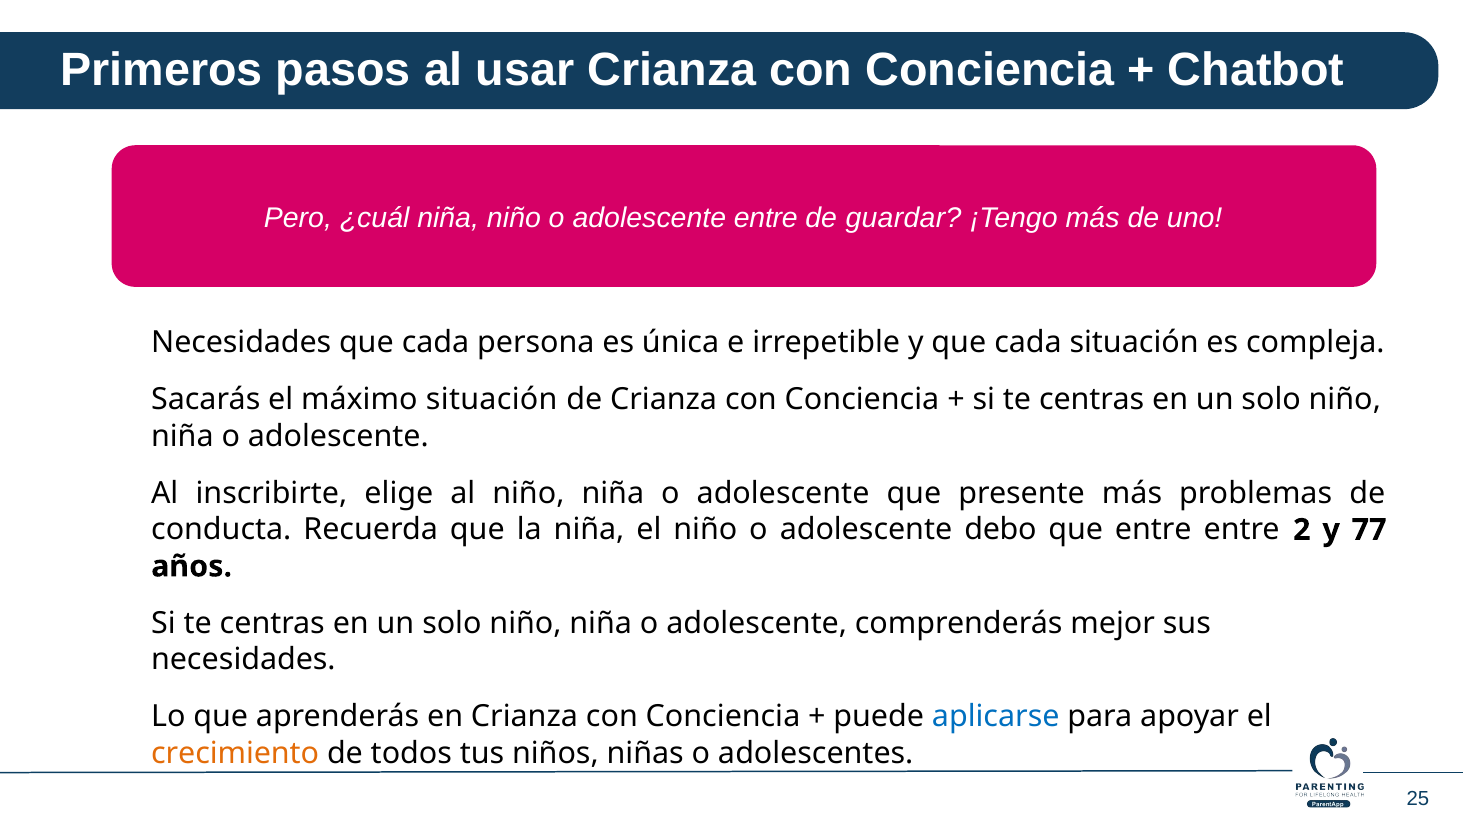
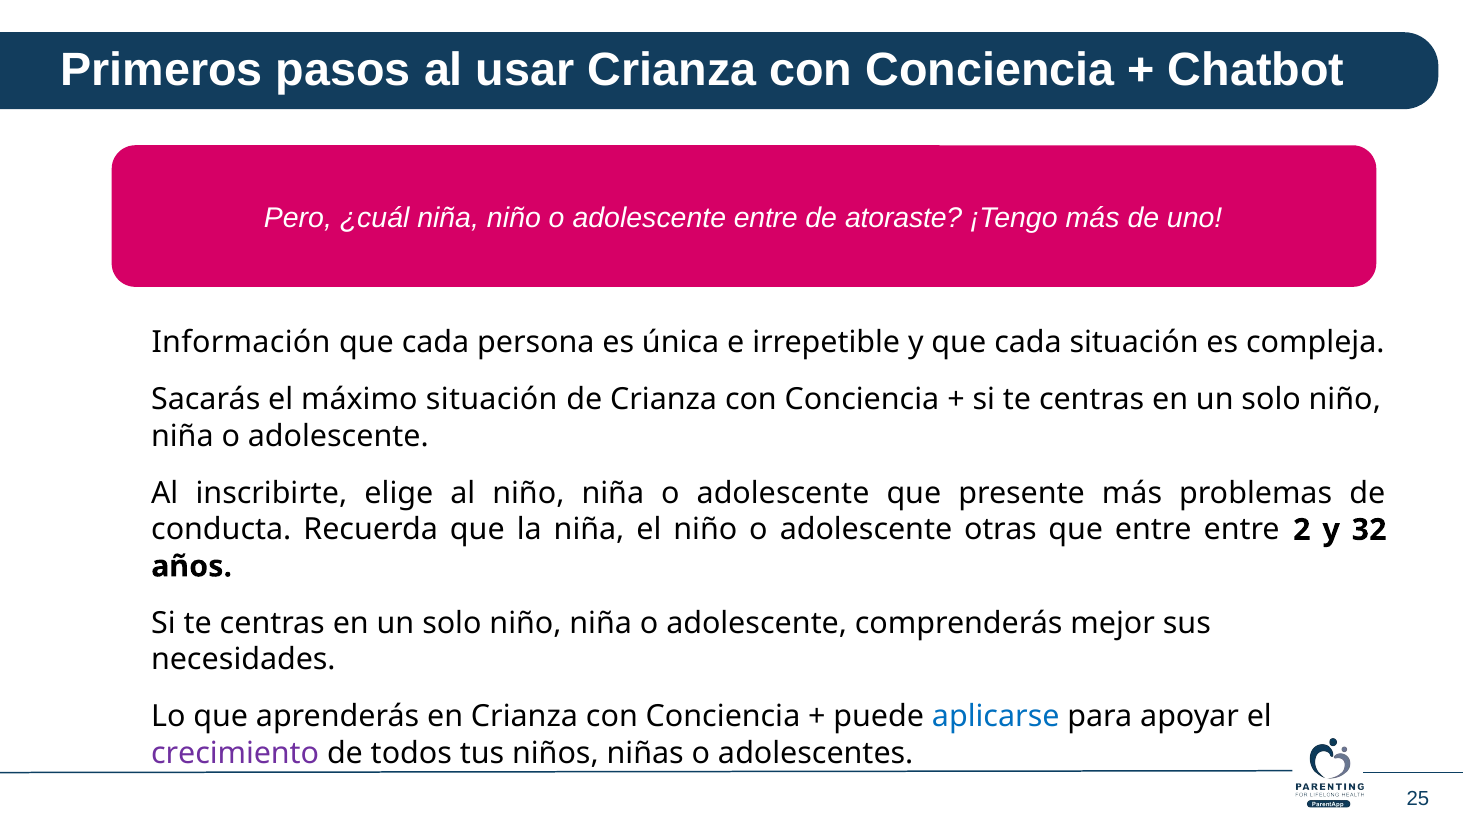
guardar: guardar -> atoraste
Necesidades at (241, 343): Necesidades -> Información
debo: debo -> otras
77: 77 -> 32
crecimiento colour: orange -> purple
